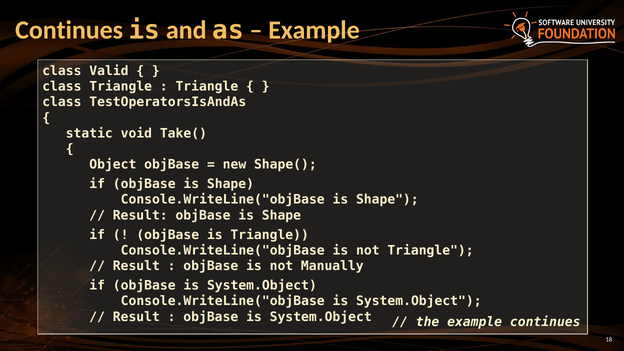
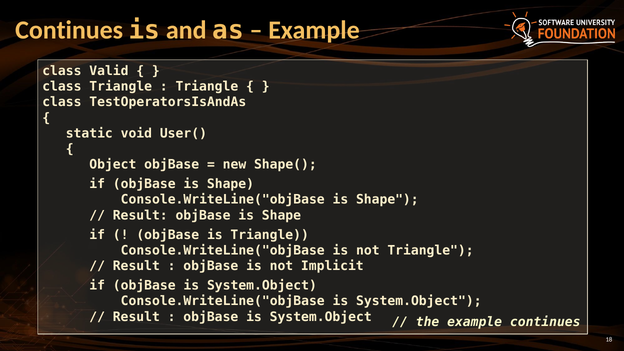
Take(: Take( -> User(
Manually: Manually -> Implicit
